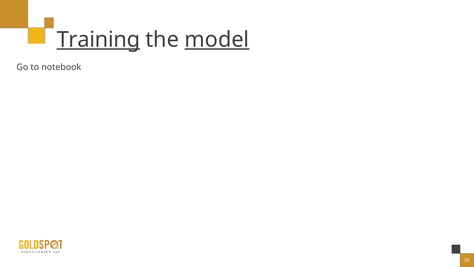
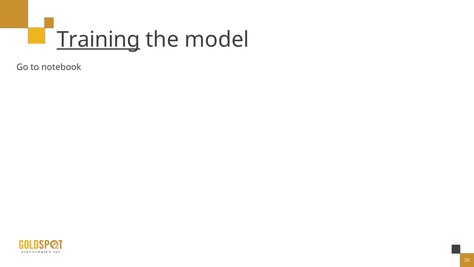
model underline: present -> none
